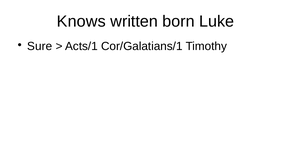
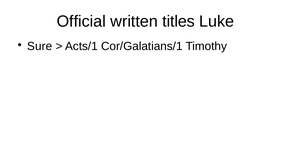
Knows: Knows -> Official
born: born -> titles
